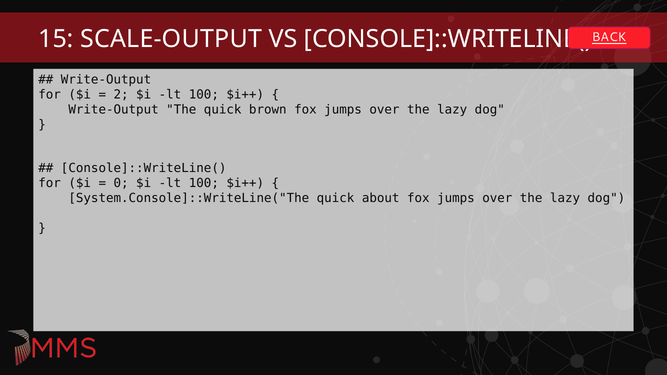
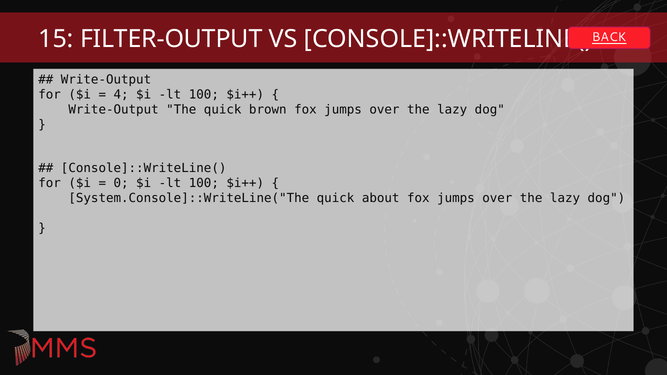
SCALE-OUTPUT: SCALE-OUTPUT -> FILTER-OUTPUT
2: 2 -> 4
